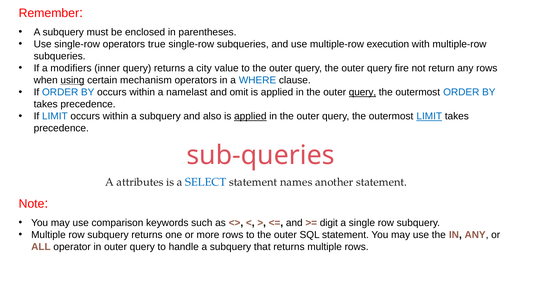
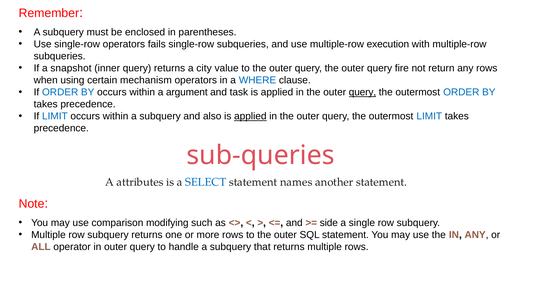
true: true -> fails
modifiers: modifiers -> snapshot
using underline: present -> none
namelast: namelast -> argument
omit: omit -> task
LIMIT at (429, 116) underline: present -> none
keywords: keywords -> modifying
digit: digit -> side
